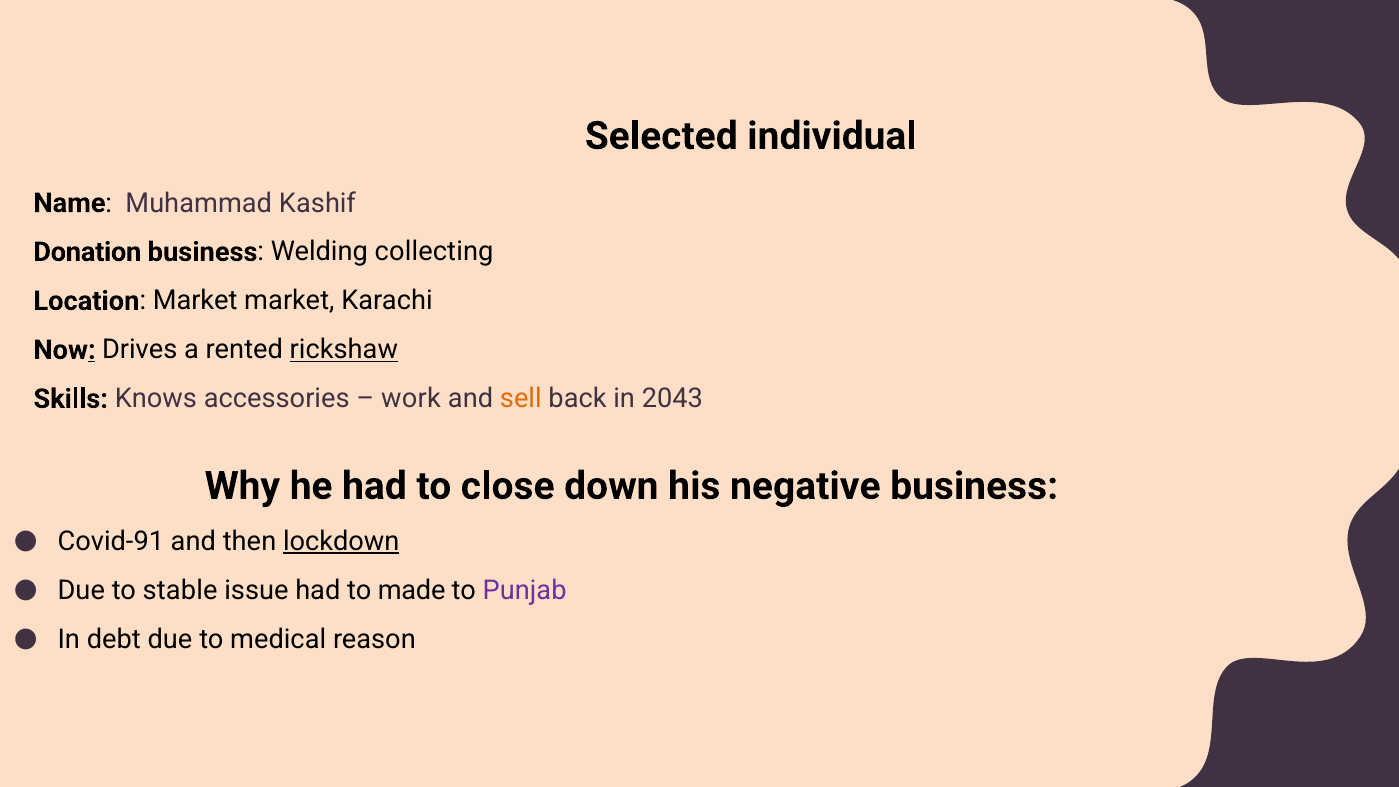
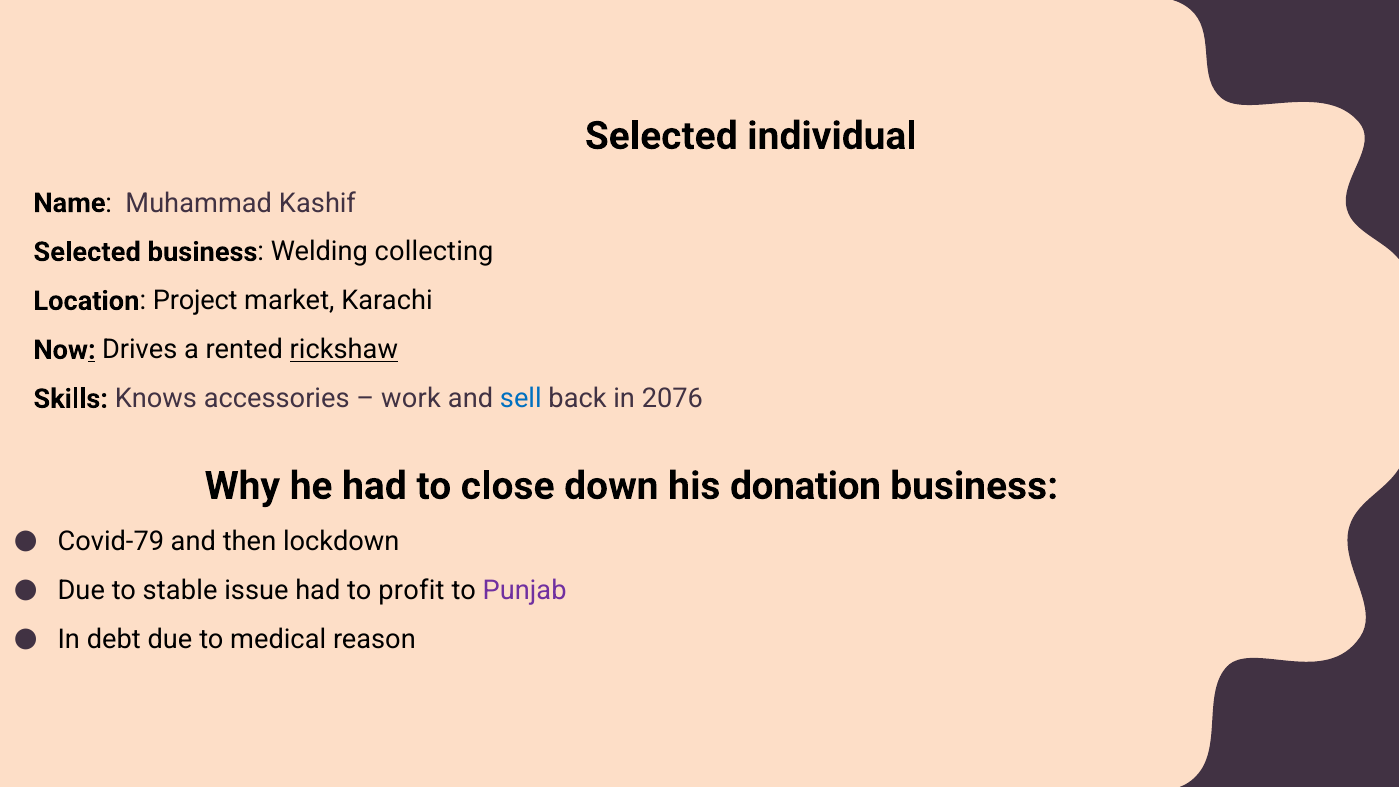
Donation at (87, 252): Donation -> Selected
Location Market: Market -> Project
sell colour: orange -> blue
2043: 2043 -> 2076
negative: negative -> donation
Covid-91: Covid-91 -> Covid-79
lockdown underline: present -> none
made: made -> profit
